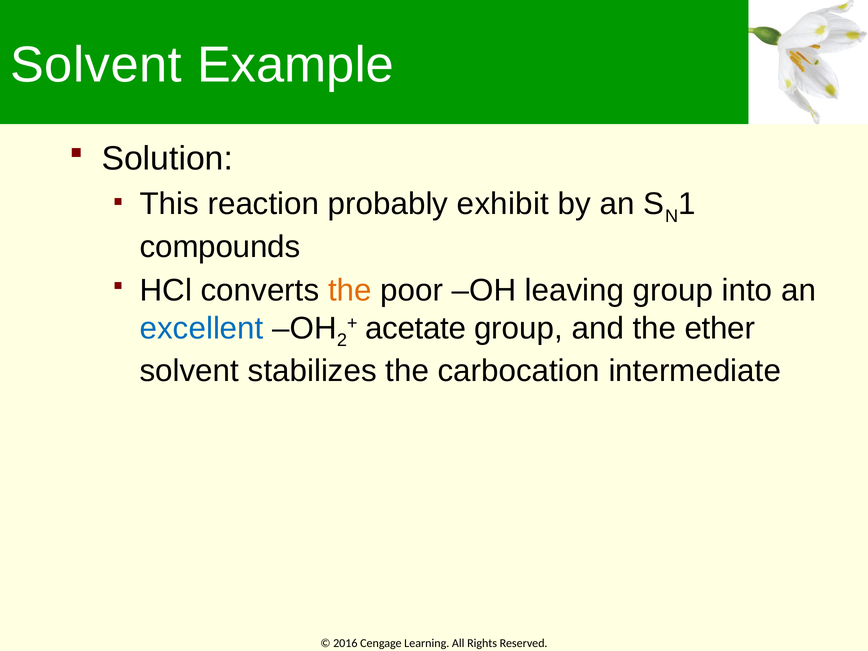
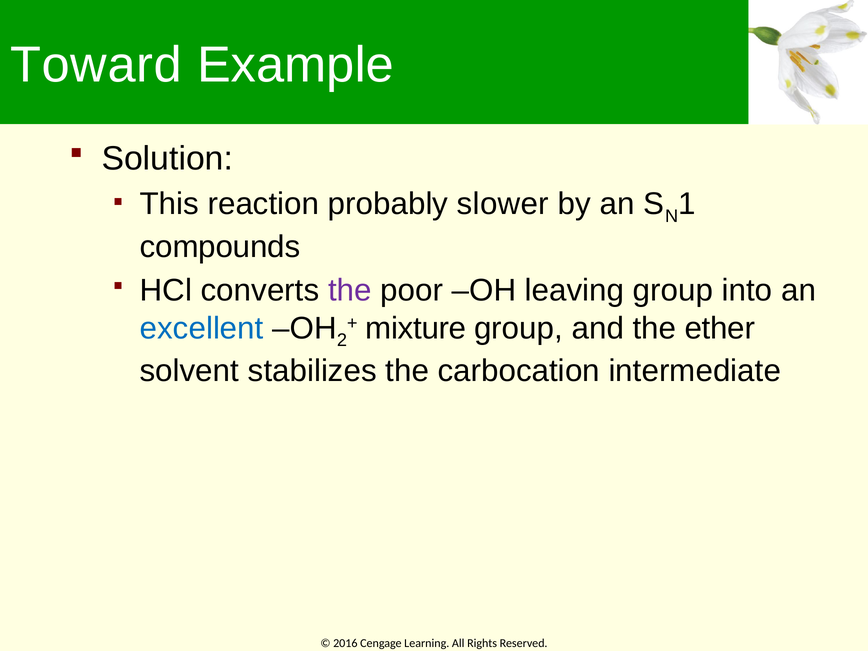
Solvent at (96, 65): Solvent -> Toward
exhibit: exhibit -> slower
the at (350, 291) colour: orange -> purple
acetate: acetate -> mixture
